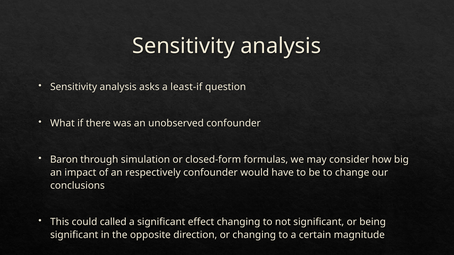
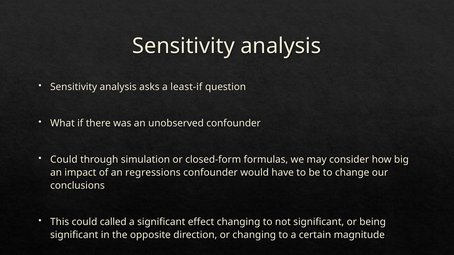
Baron at (64, 160): Baron -> Could
respectively: respectively -> regressions
